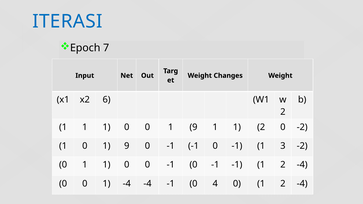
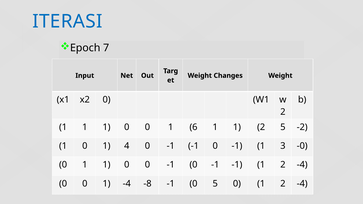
x2 6: 6 -> 0
0 0 1 9: 9 -> 6
2 0: 0 -> 5
1 0 1 9: 9 -> 4
3 -2: -2 -> -0
-4 -4: -4 -> -8
0 4: 4 -> 5
